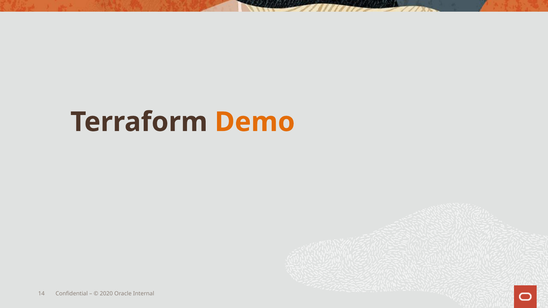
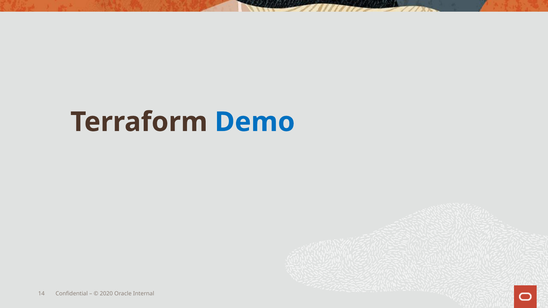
Demo colour: orange -> blue
